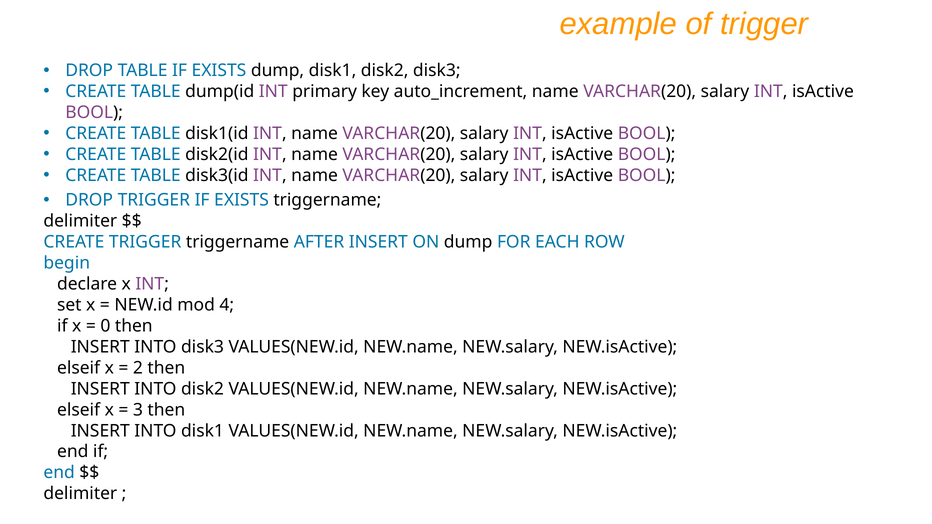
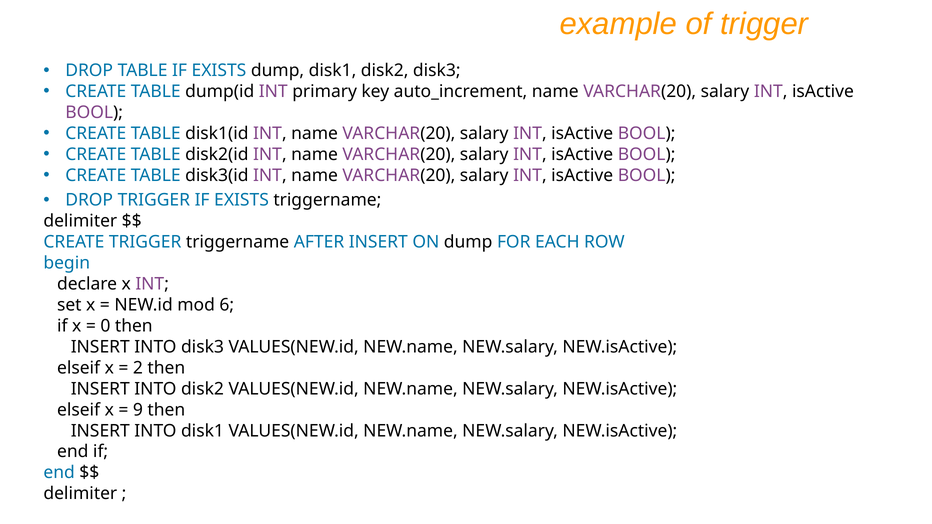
4: 4 -> 6
3: 3 -> 9
